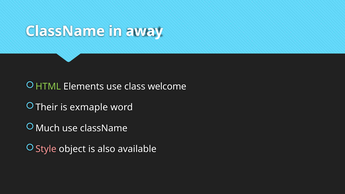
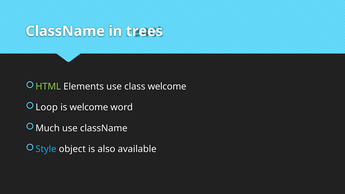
away: away -> trees
Their: Their -> Loop
is exmaple: exmaple -> welcome
Style colour: pink -> light blue
